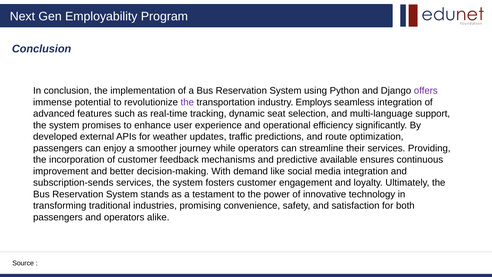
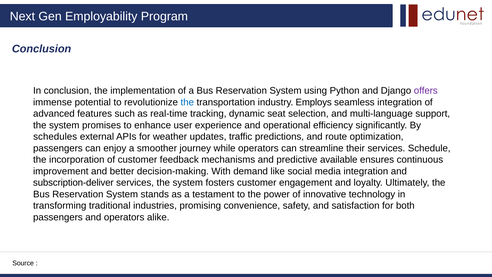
the at (187, 102) colour: purple -> blue
developed: developed -> schedules
Providing: Providing -> Schedule
subscription-sends: subscription-sends -> subscription-deliver
